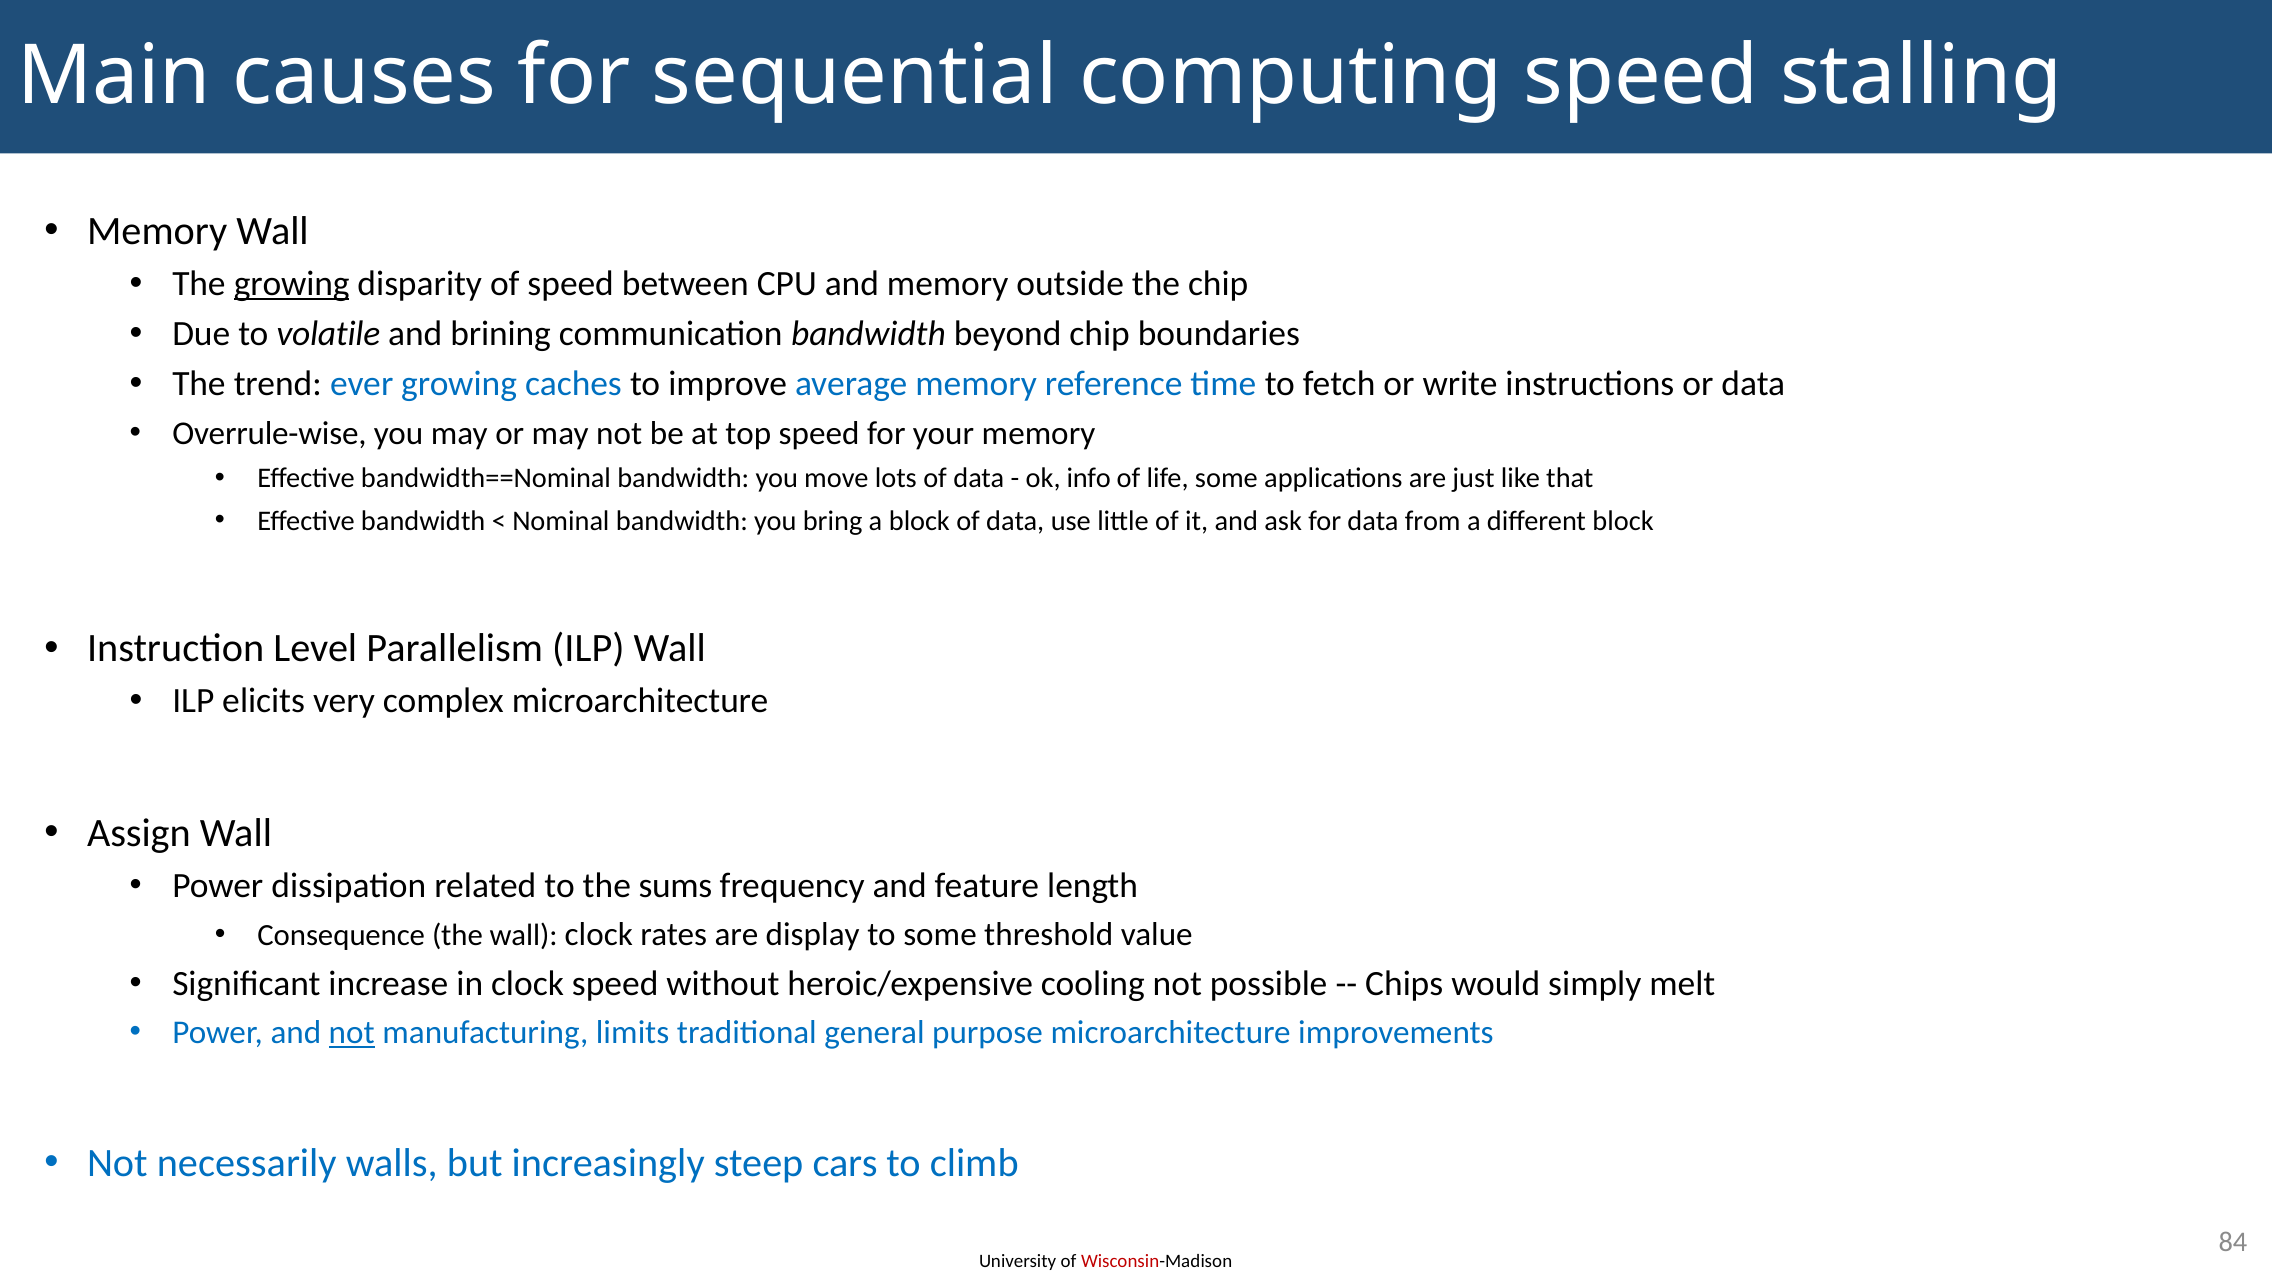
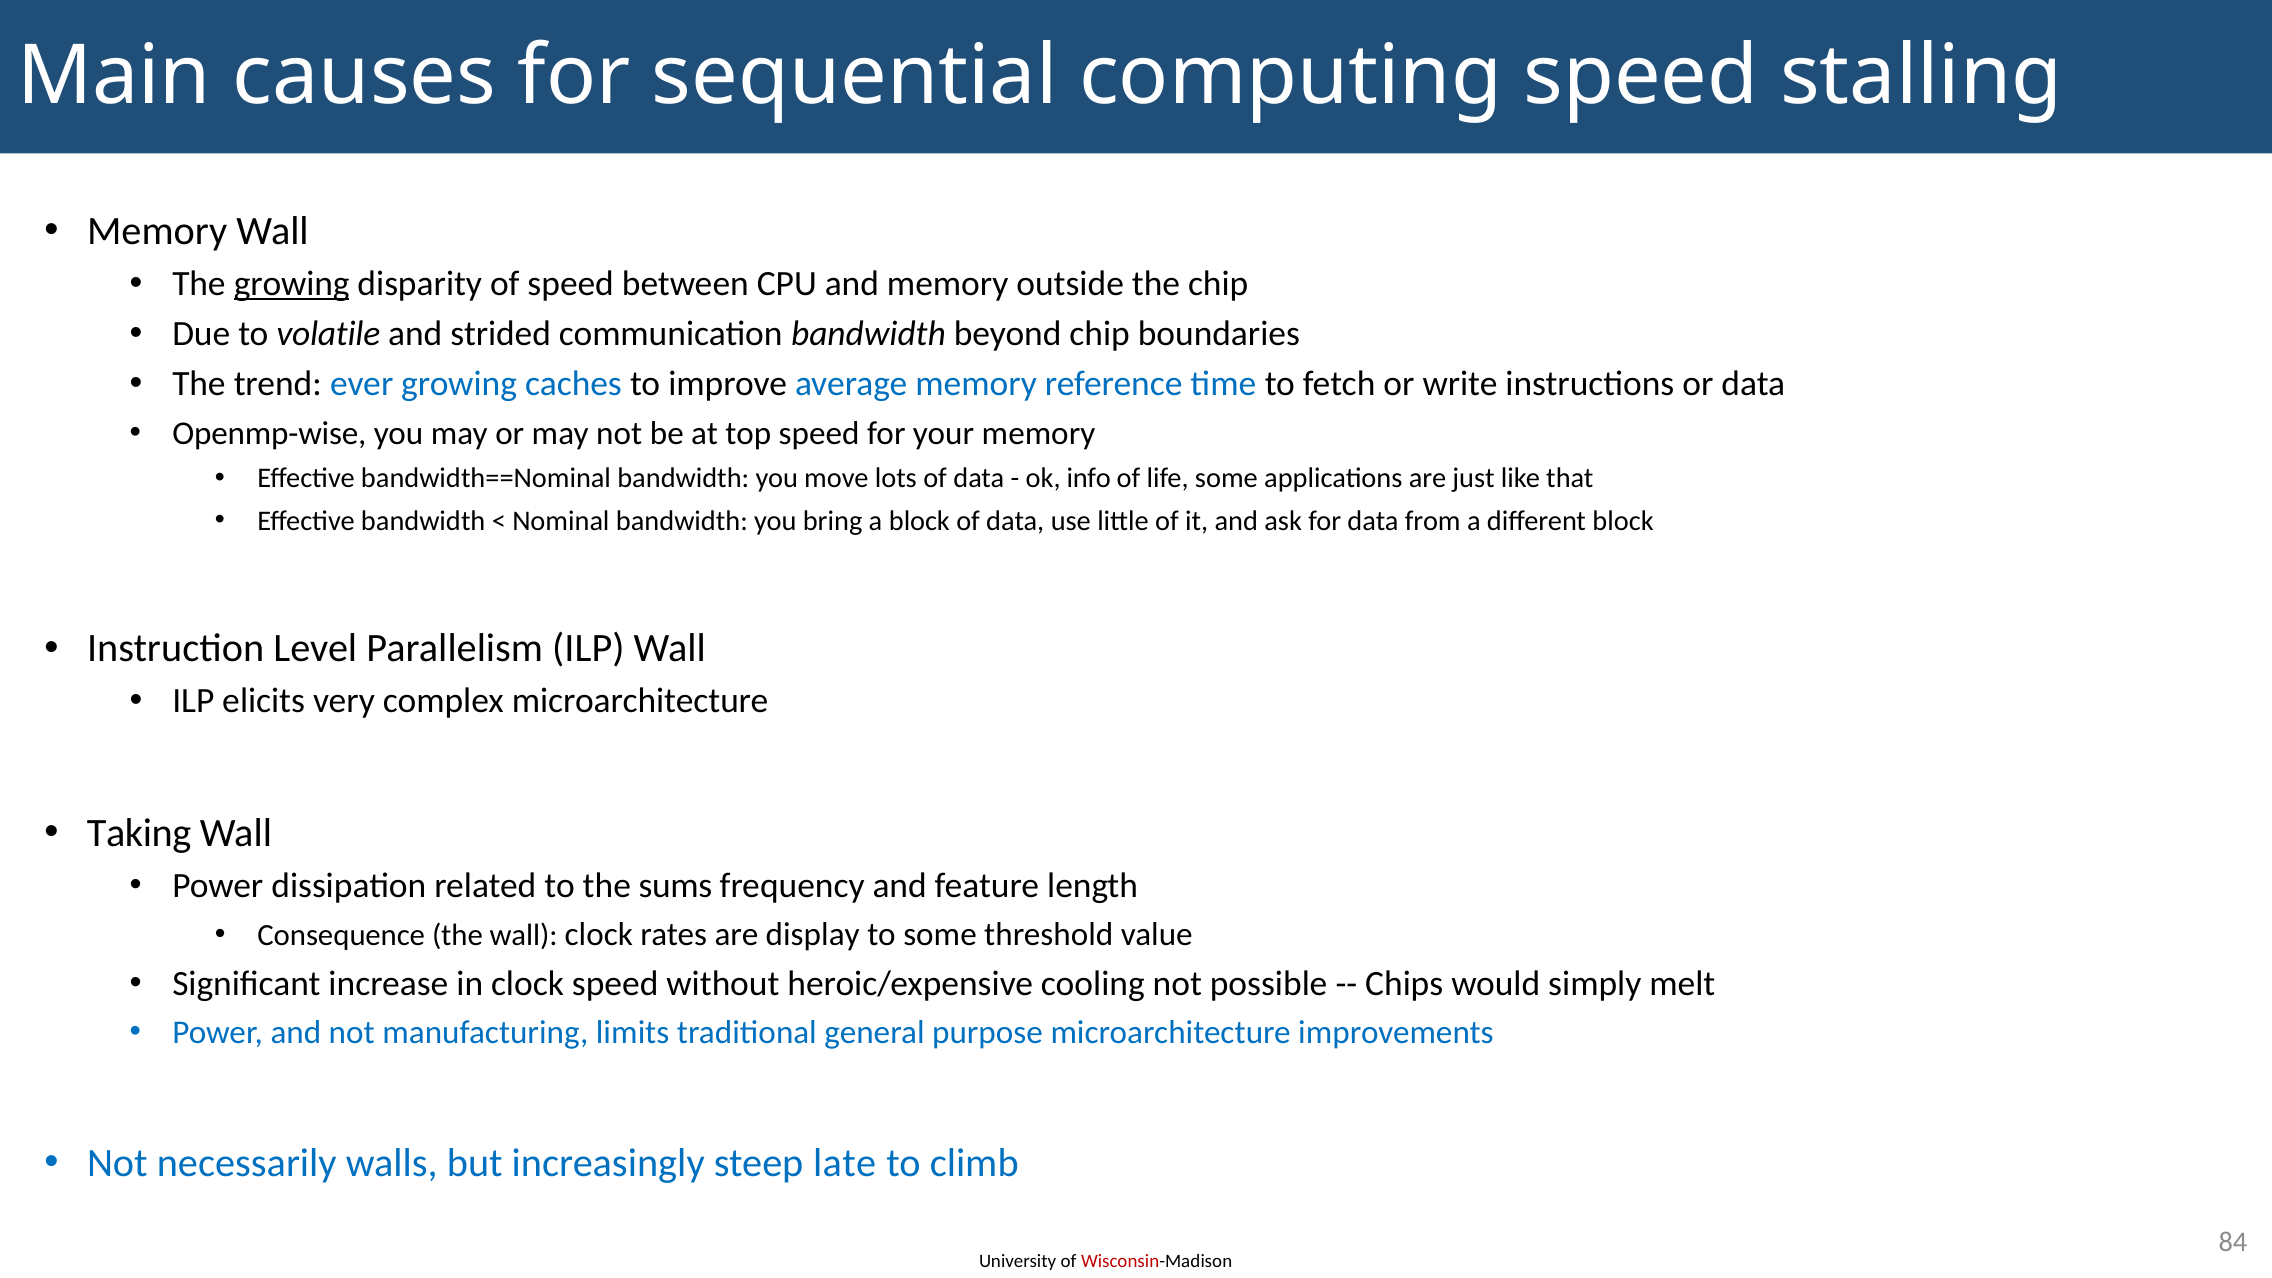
brining: brining -> strided
Overrule-wise: Overrule-wise -> Openmp-wise
Assign: Assign -> Taking
not at (352, 1032) underline: present -> none
cars: cars -> late
